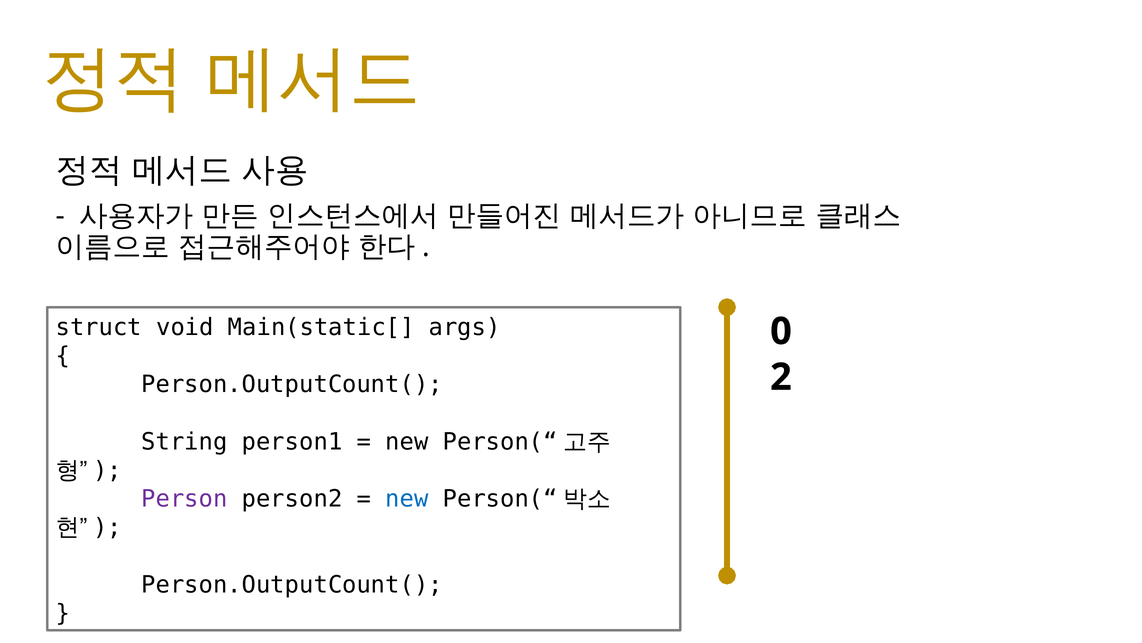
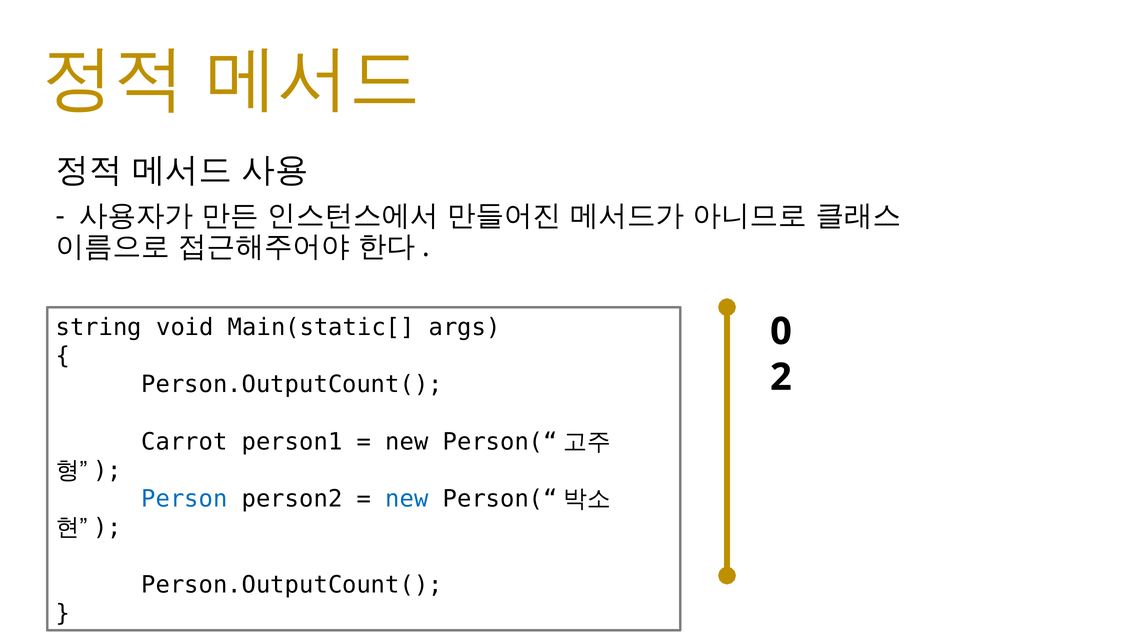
struct: struct -> string
String: String -> Carrot
Person colour: purple -> blue
